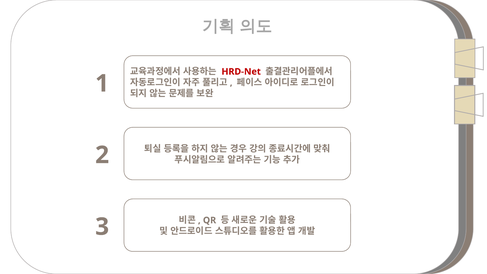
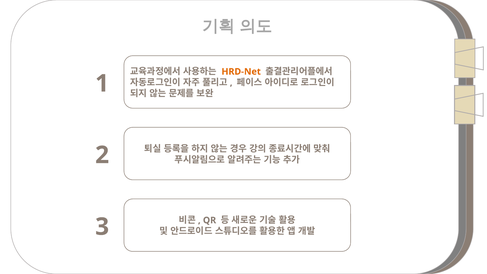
HRD-Net colour: red -> orange
